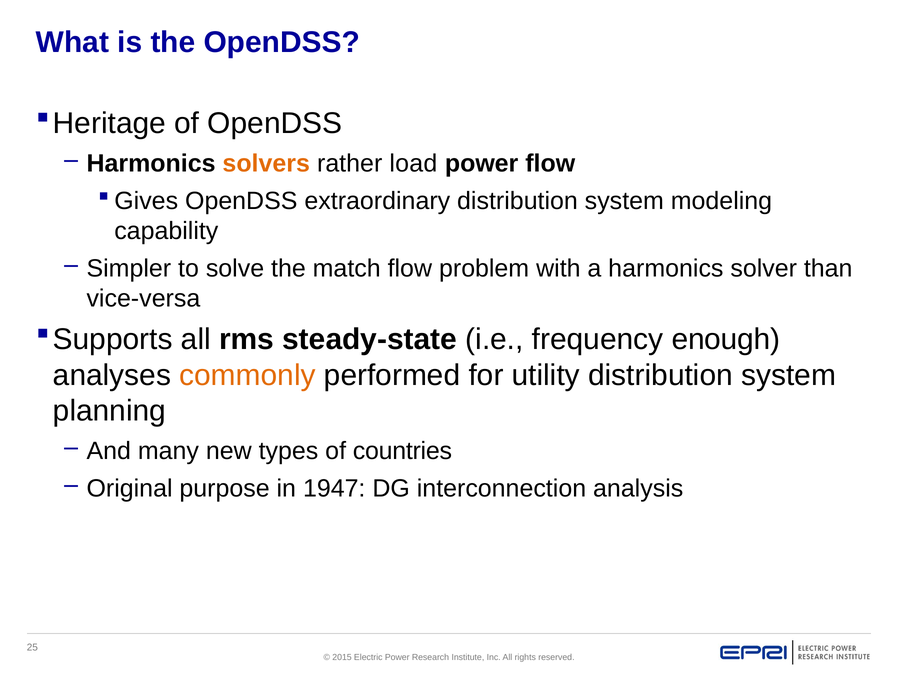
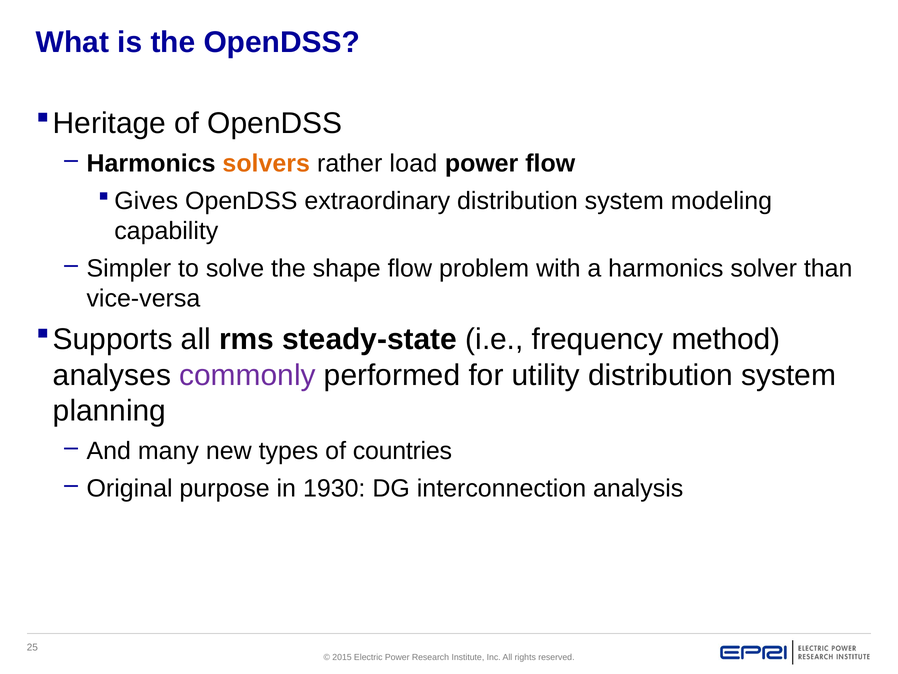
match: match -> shape
enough: enough -> method
commonly colour: orange -> purple
1947: 1947 -> 1930
